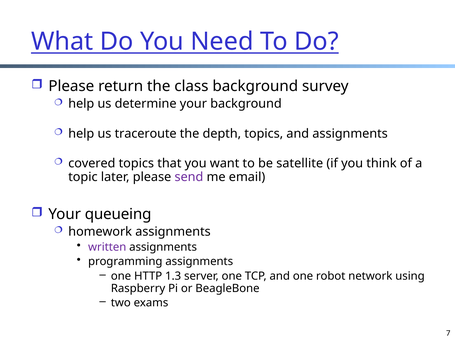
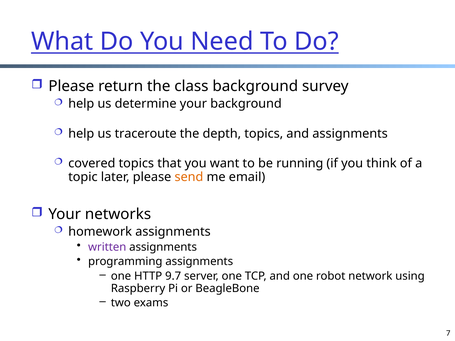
satellite: satellite -> running
send colour: purple -> orange
queueing: queueing -> networks
1.3: 1.3 -> 9.7
